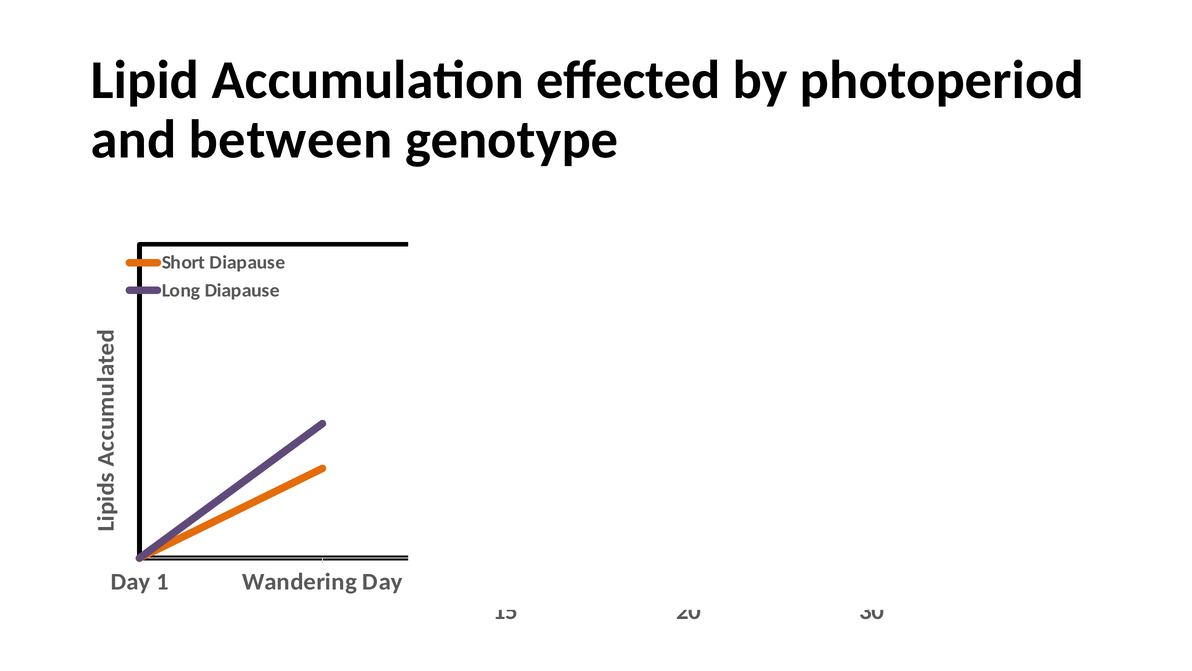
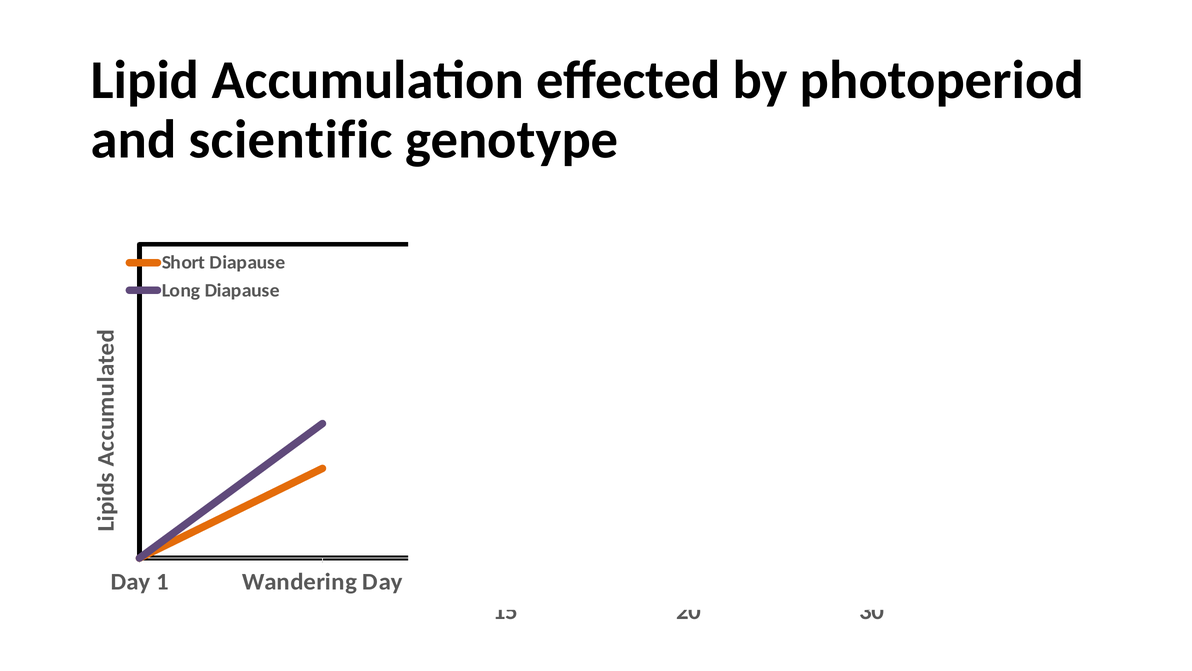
between: between -> scientific
